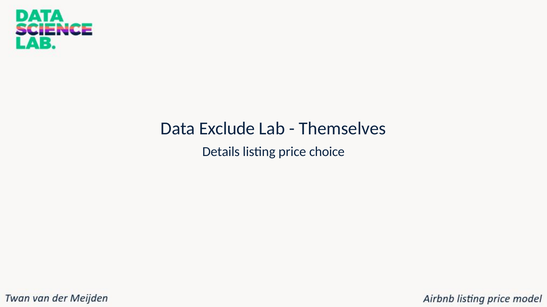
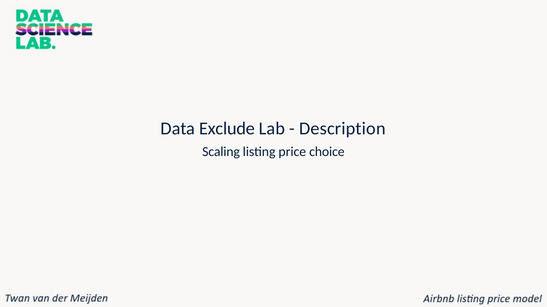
Themselves: Themselves -> Description
Details: Details -> Scaling
